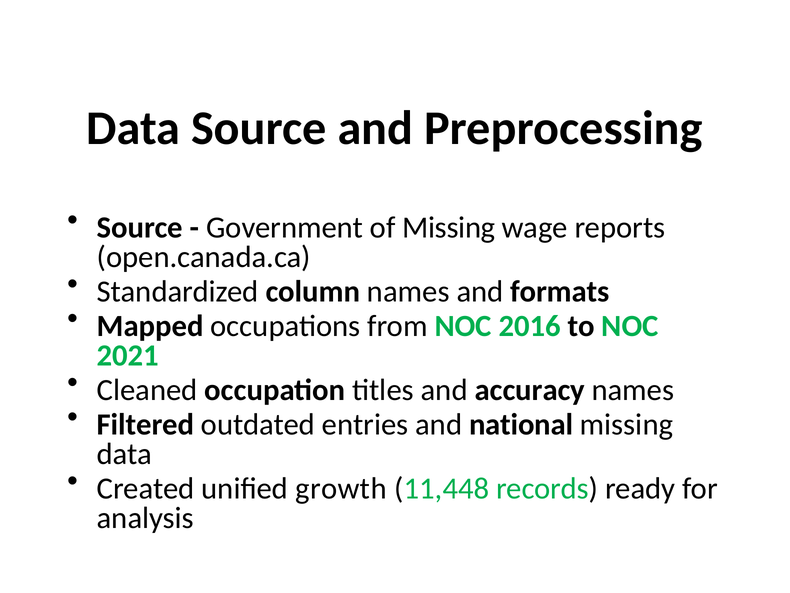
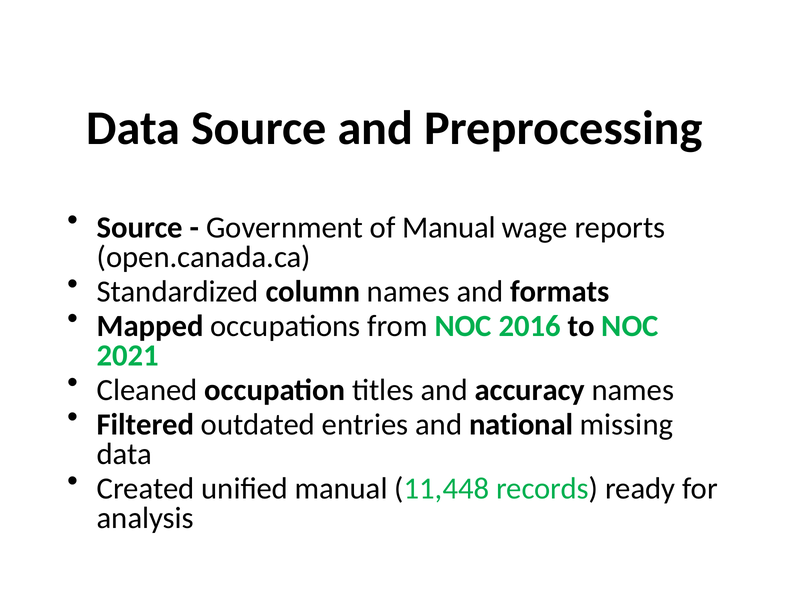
of Missing: Missing -> Manual
unified growth: growth -> manual
